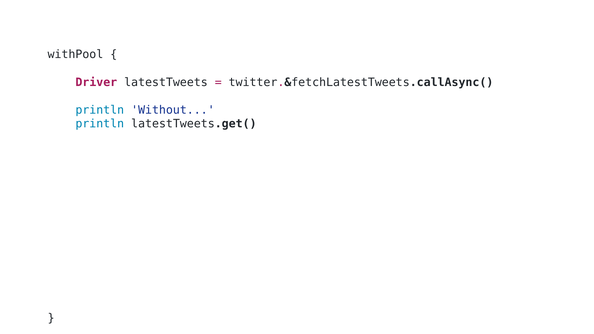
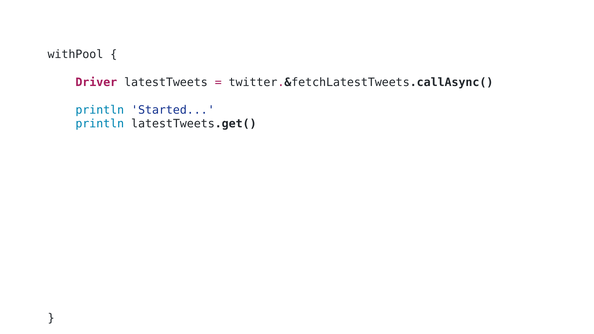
Without: Without -> Started
